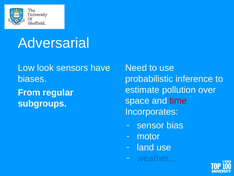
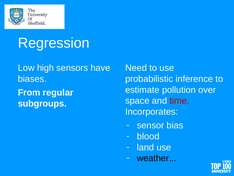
Adversarial: Adversarial -> Regression
look: look -> high
motor: motor -> blood
weather colour: blue -> black
